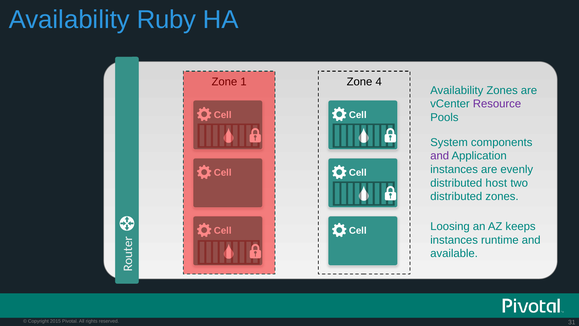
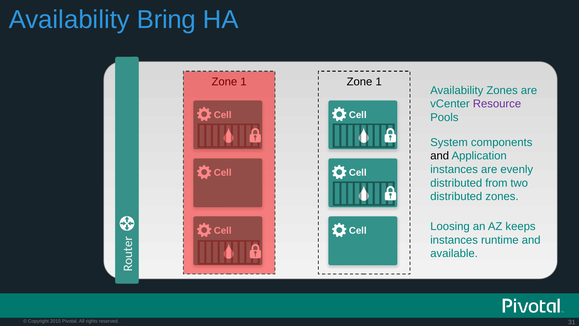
Ruby: Ruby -> Bring
4 at (379, 82): 4 -> 1
and at (440, 156) colour: purple -> black
host: host -> from
